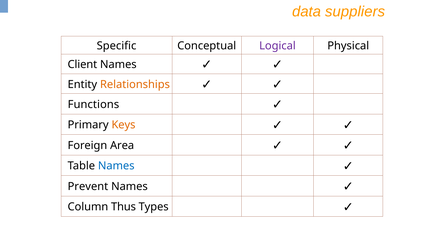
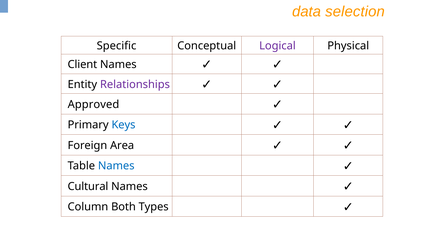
suppliers: suppliers -> selection
Relationships colour: orange -> purple
Functions: Functions -> Approved
Keys colour: orange -> blue
Prevent: Prevent -> Cultural
Thus: Thus -> Both
